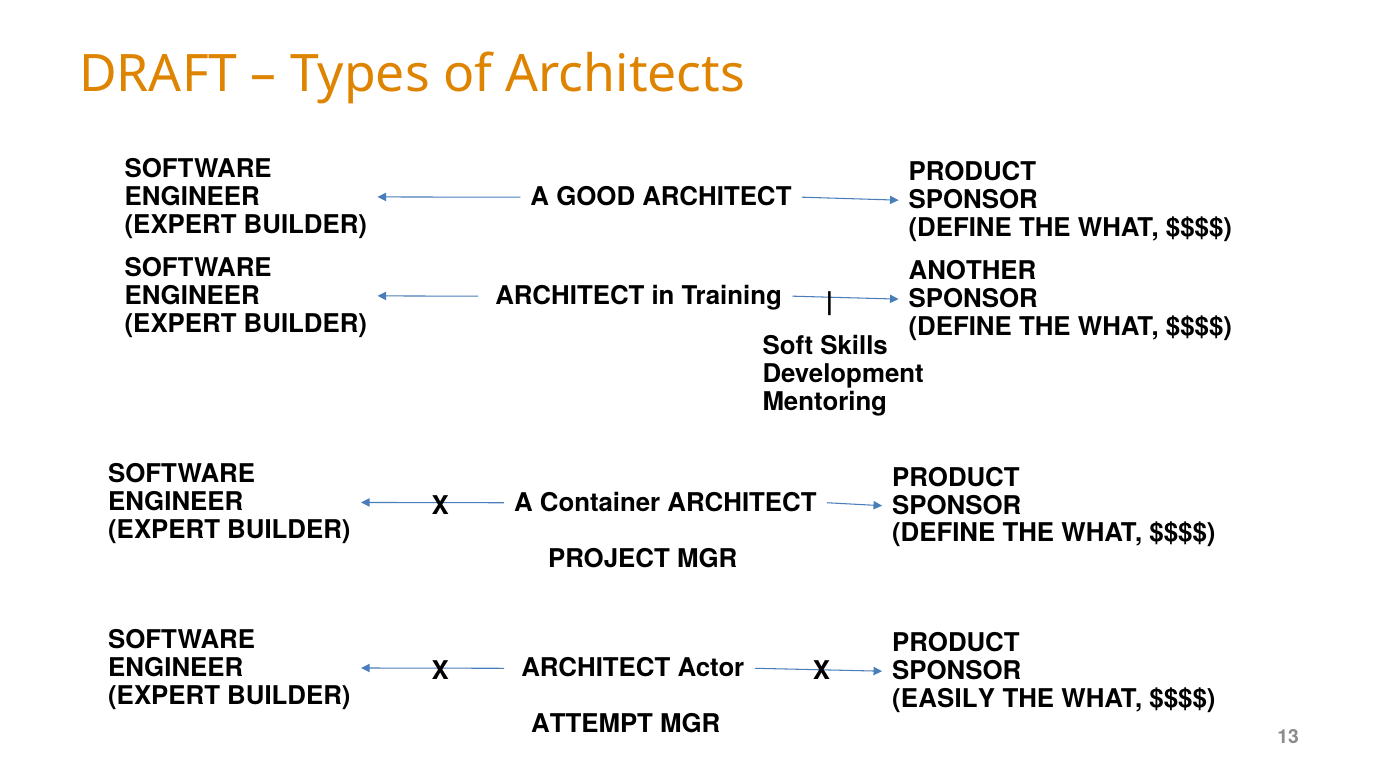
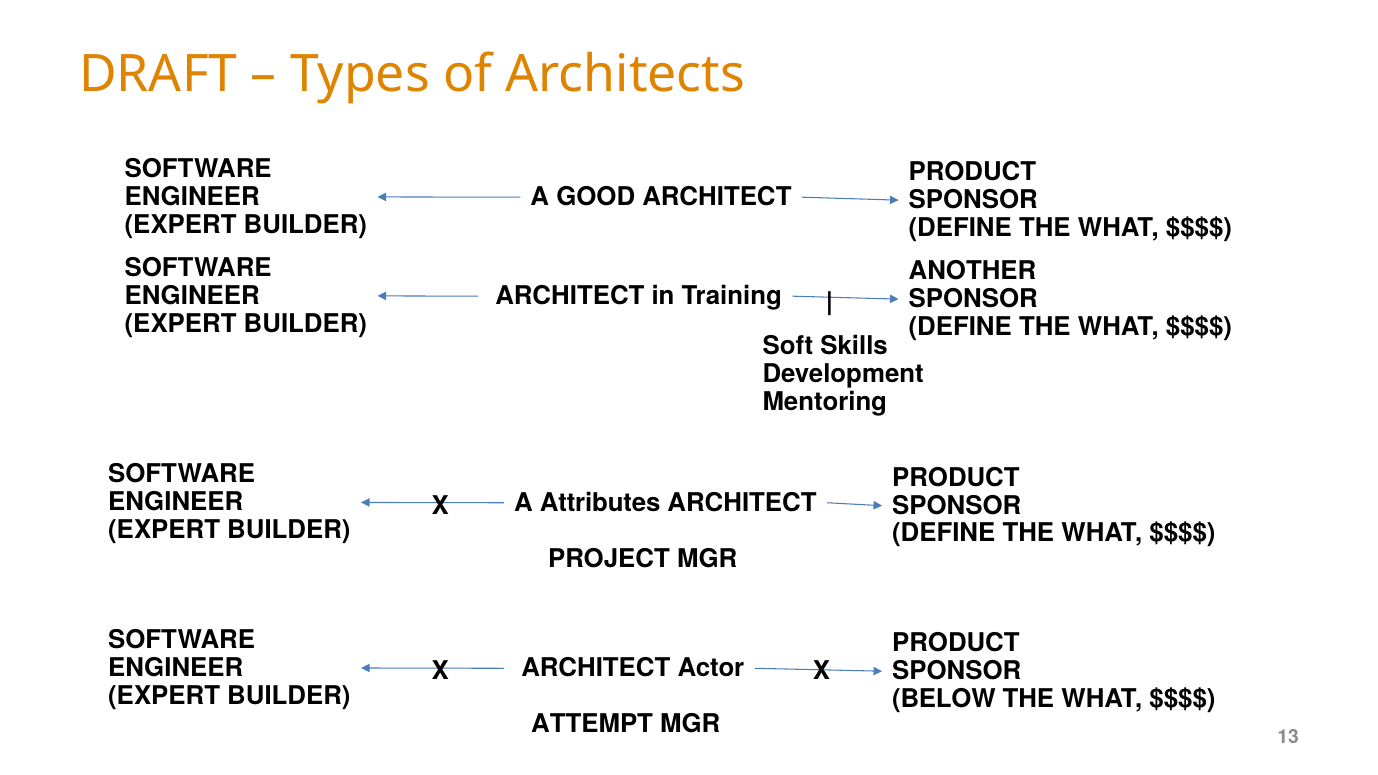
Container: Container -> Attributes
EASILY: EASILY -> BELOW
